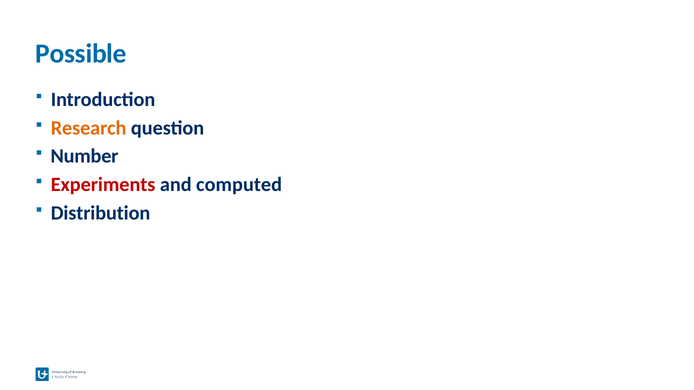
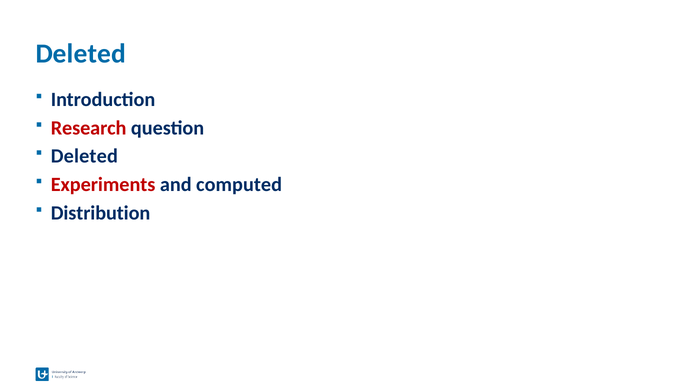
Possible at (81, 54): Possible -> Deleted
Research colour: orange -> red
Number at (84, 156): Number -> Deleted
